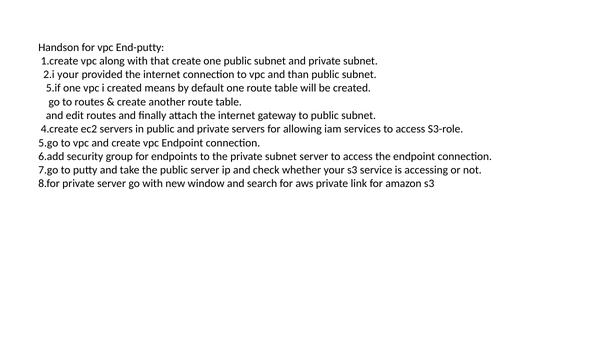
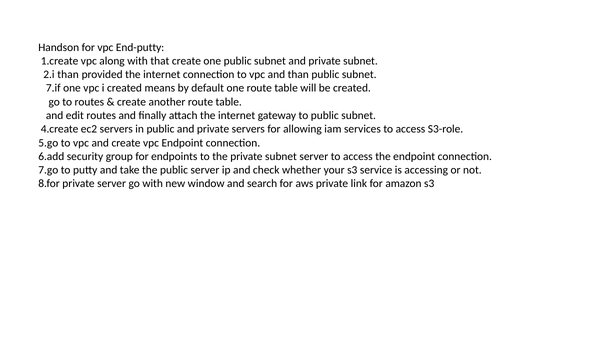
2.i your: your -> than
5.if: 5.if -> 7.if
